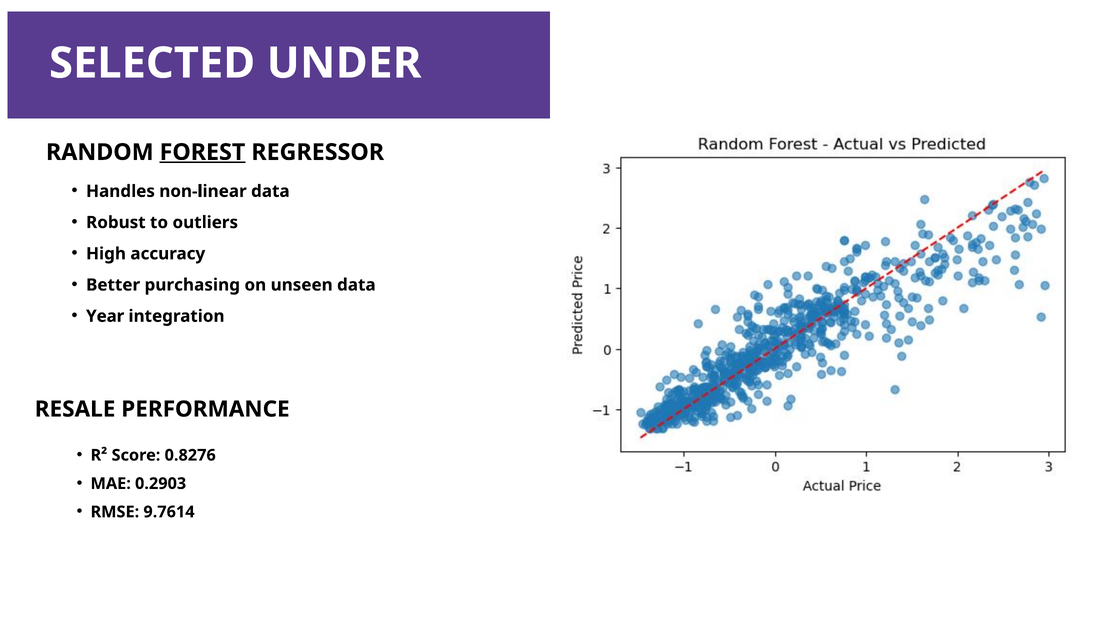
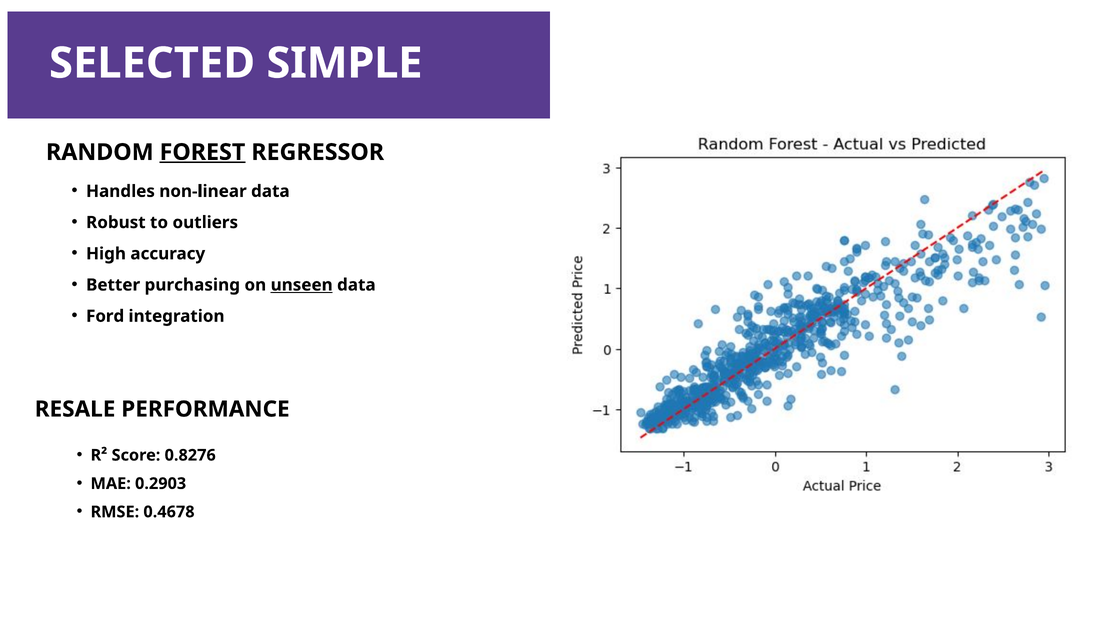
UNDER: UNDER -> SIMPLE
unseen underline: none -> present
Year: Year -> Ford
9.7614: 9.7614 -> 0.4678
